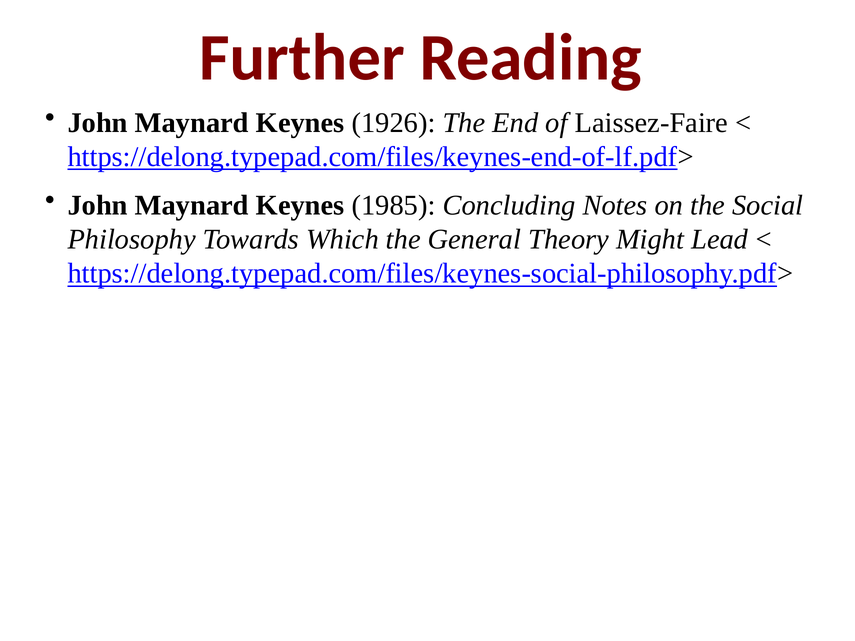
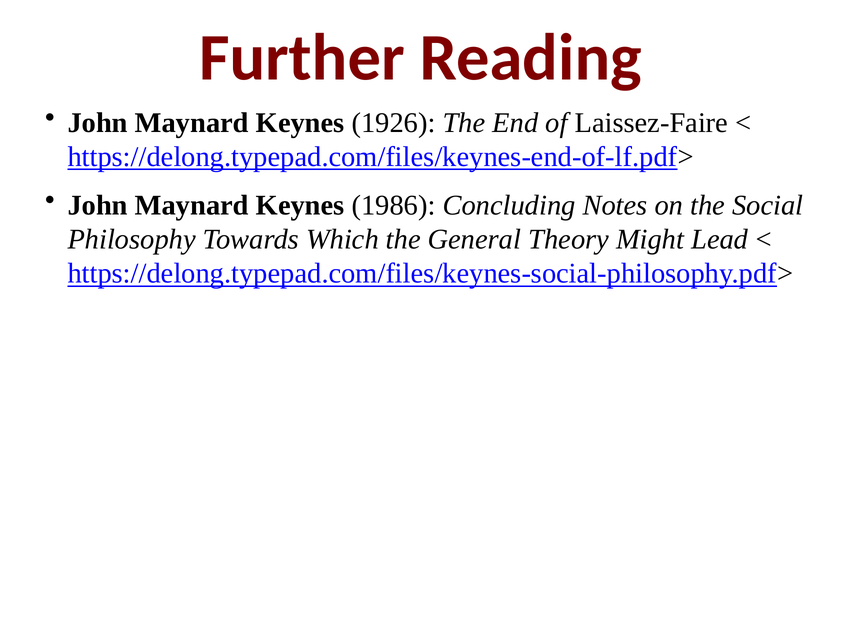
1985: 1985 -> 1986
